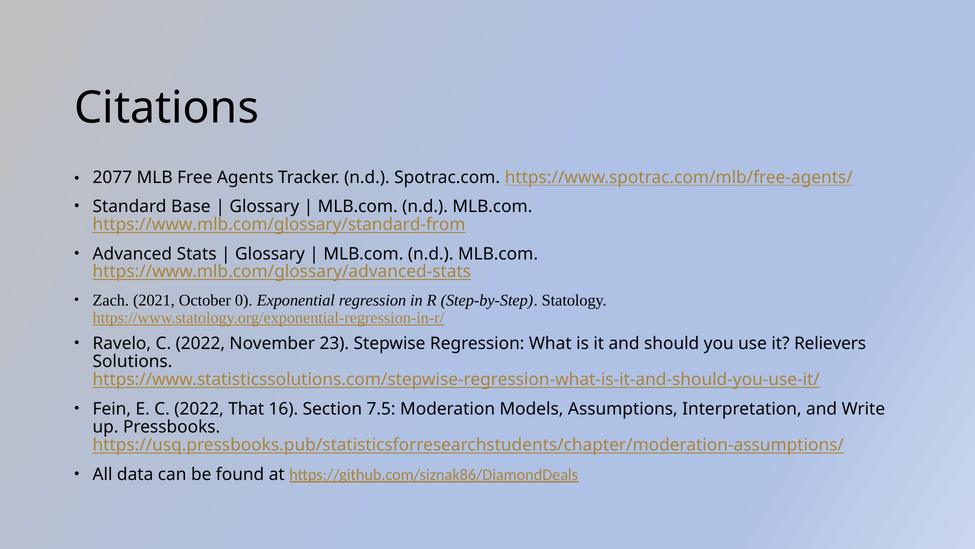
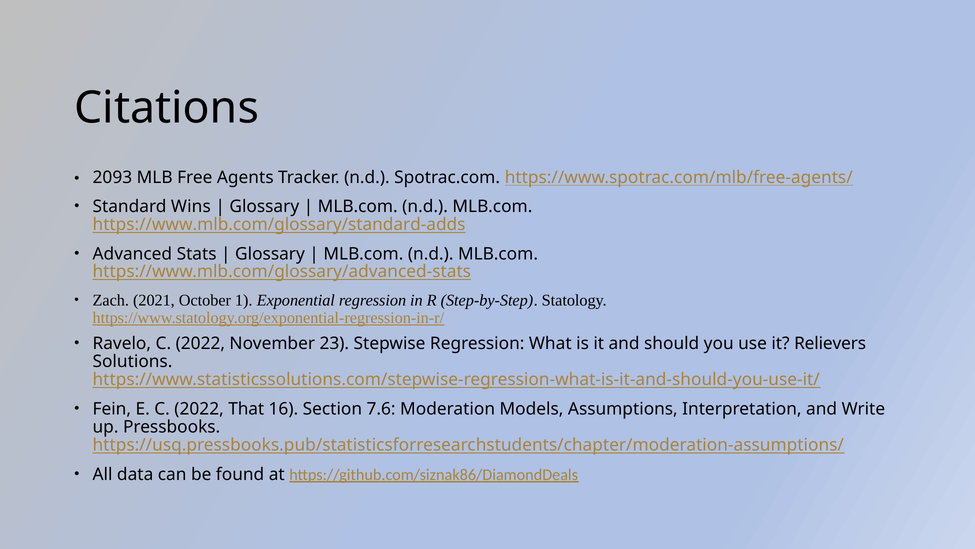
2077: 2077 -> 2093
Base: Base -> Wins
https://www.mlb.com/glossary/standard-from: https://www.mlb.com/glossary/standard-from -> https://www.mlb.com/glossary/standard-adds
0: 0 -> 1
7.5: 7.5 -> 7.6
